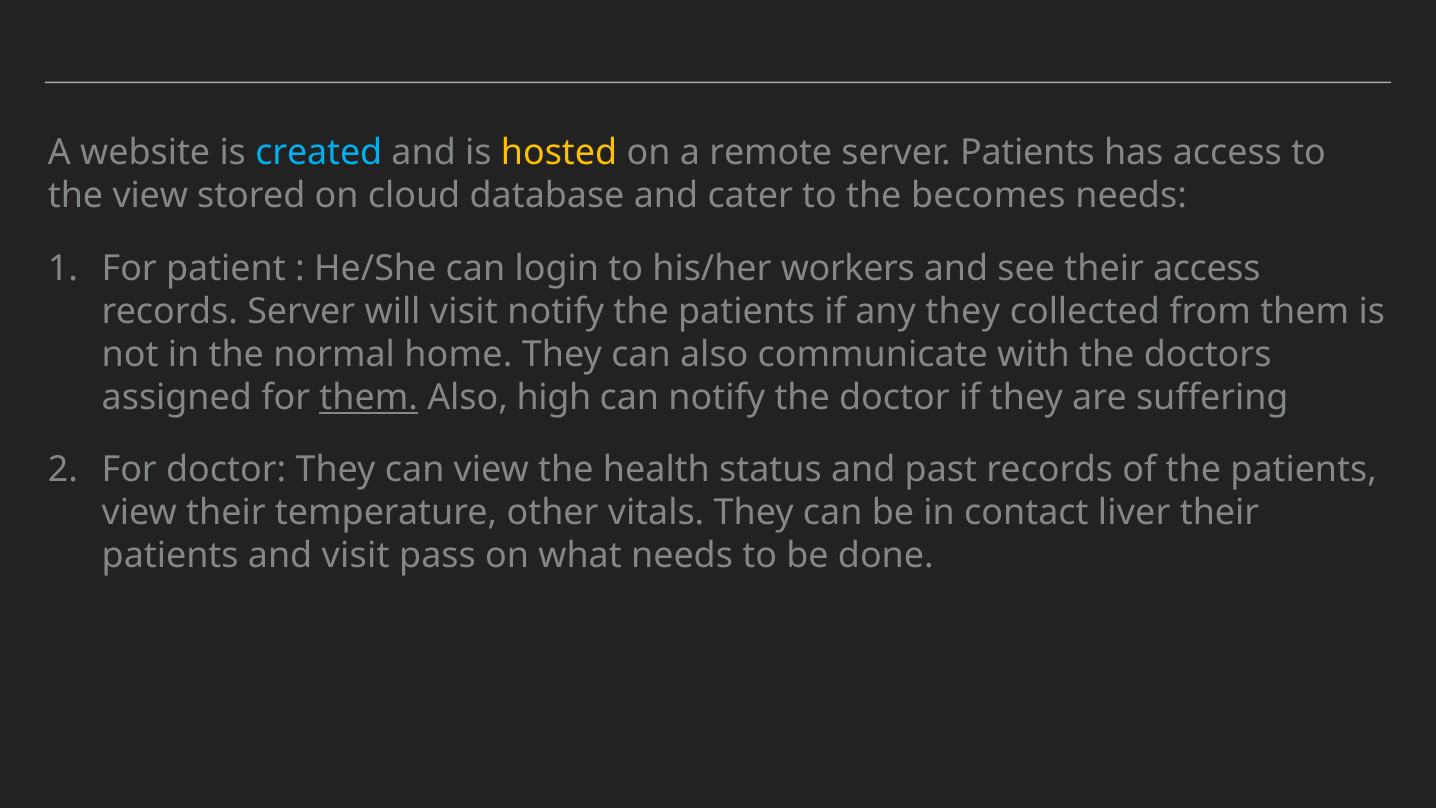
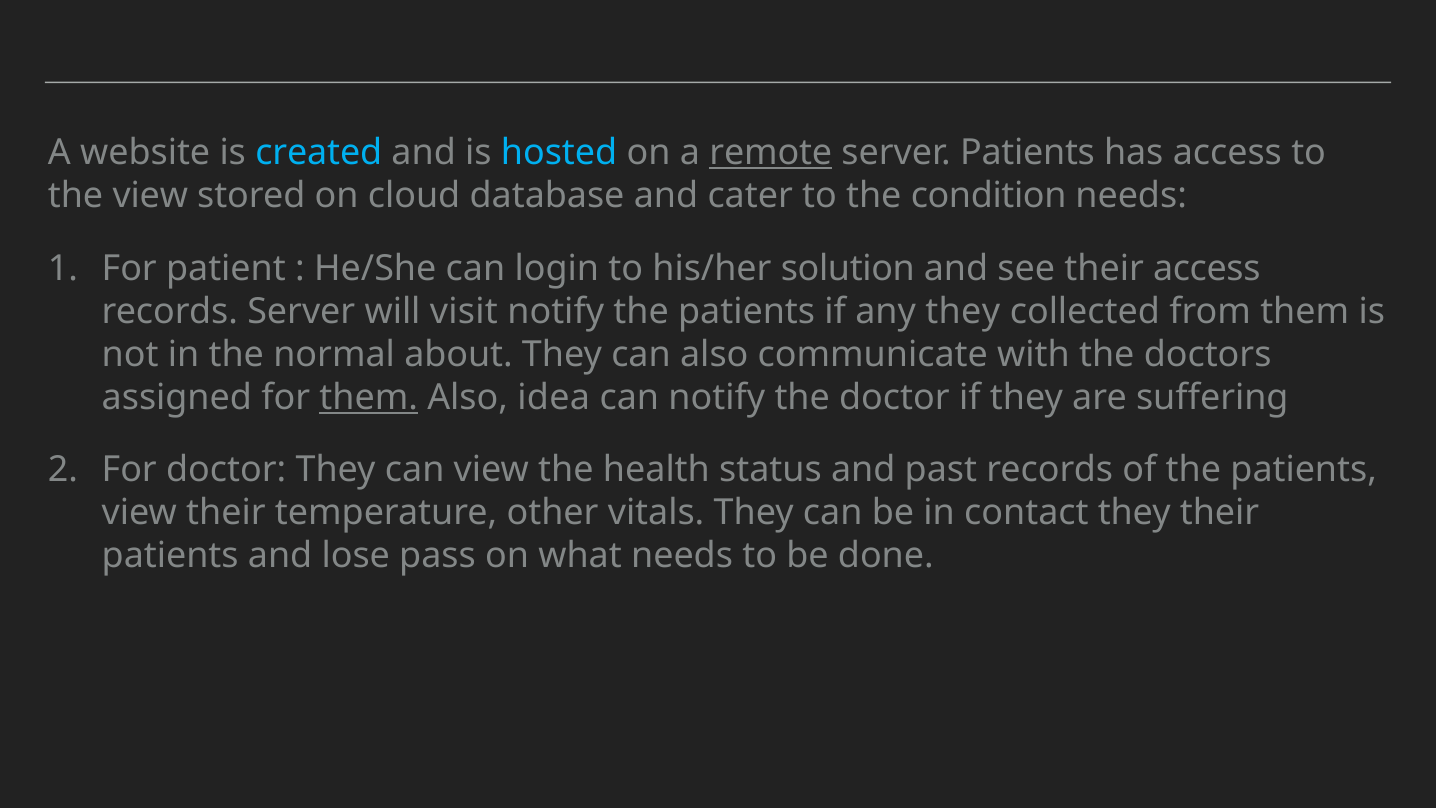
hosted colour: yellow -> light blue
remote underline: none -> present
becomes: becomes -> condition
workers: workers -> solution
home: home -> about
high: high -> idea
contact liver: liver -> they
and visit: visit -> lose
